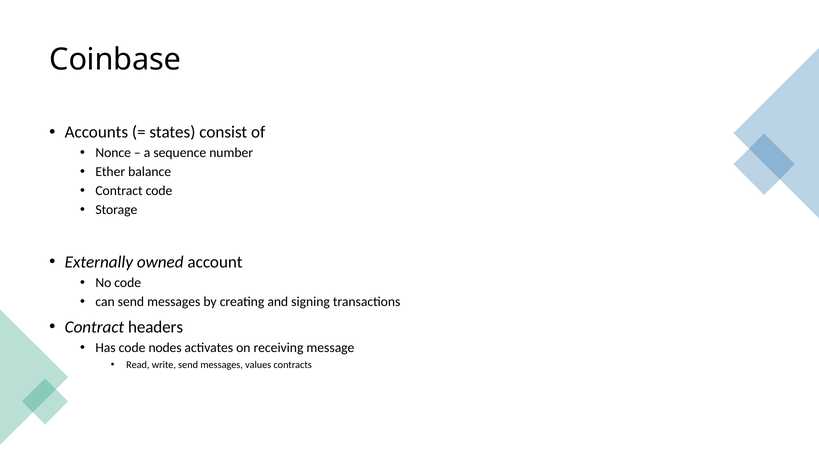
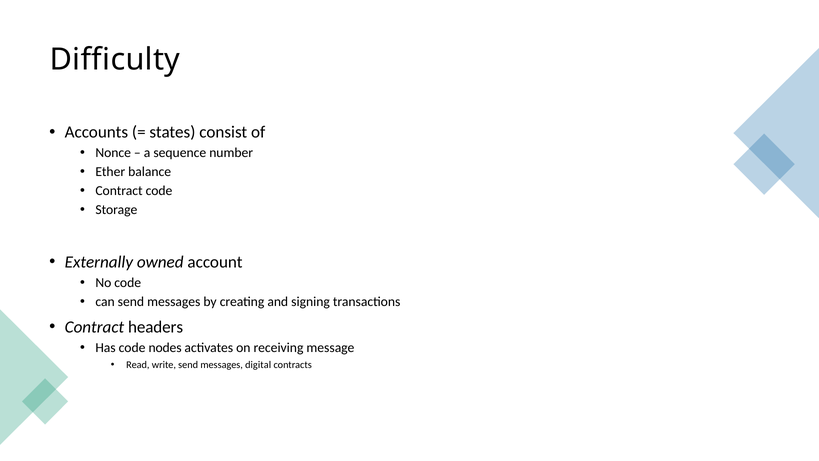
Coinbase: Coinbase -> Difficulty
values: values -> digital
